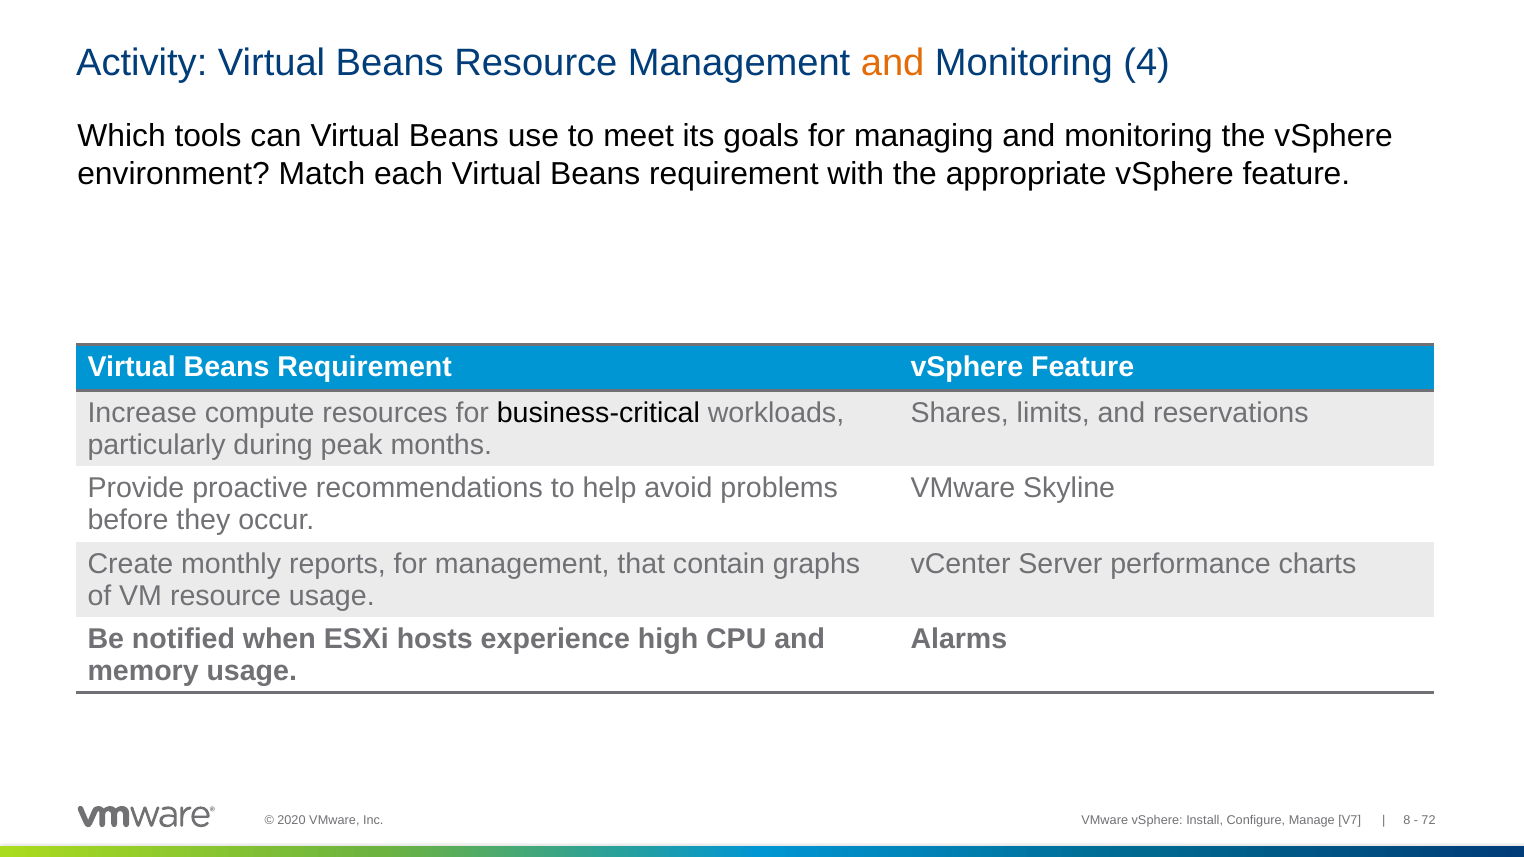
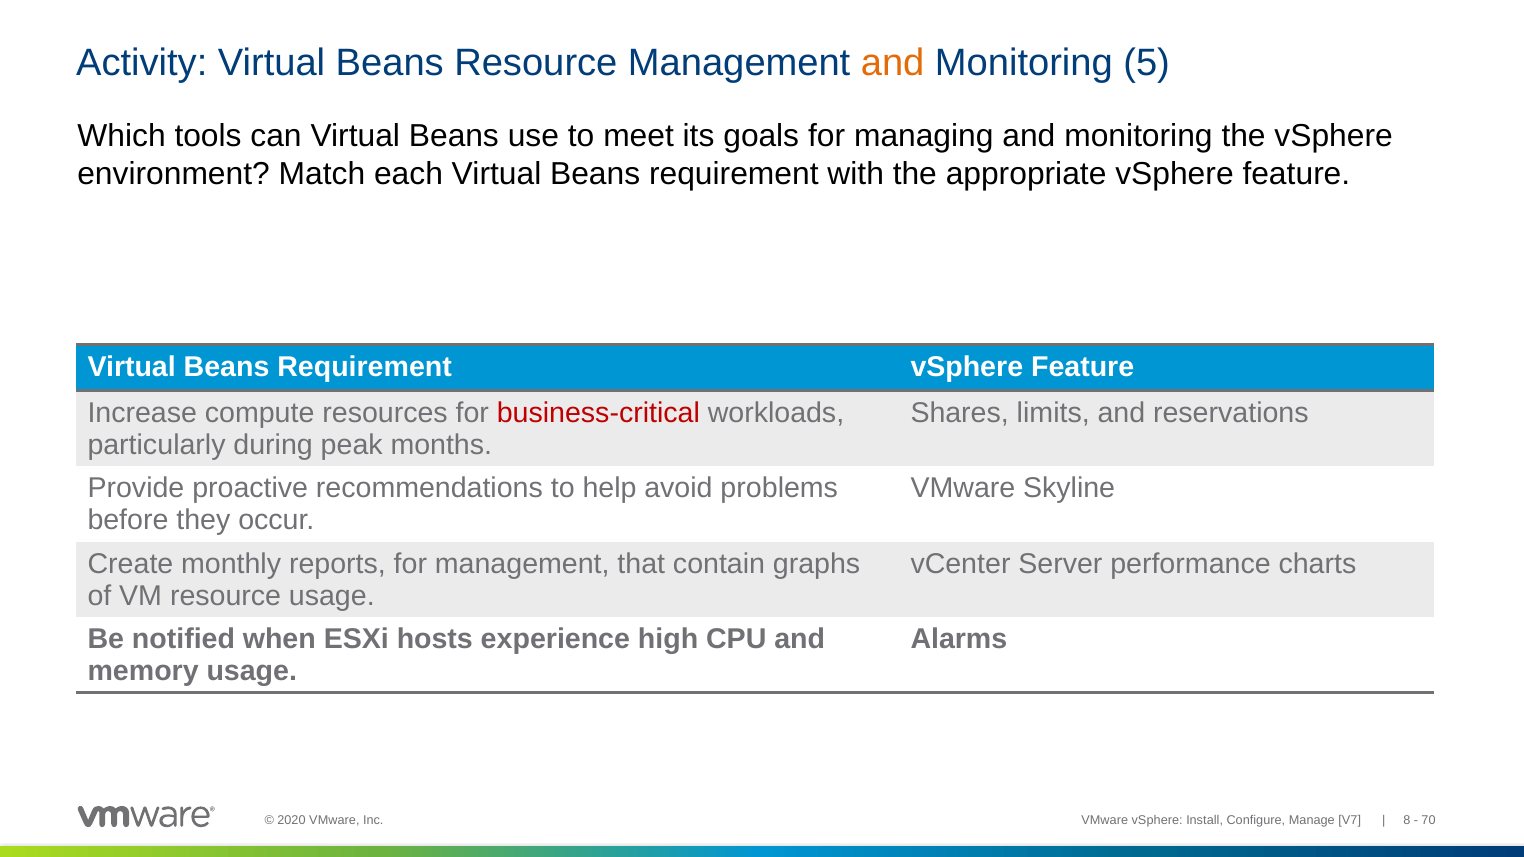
4: 4 -> 5
business-critical colour: black -> red
72: 72 -> 70
